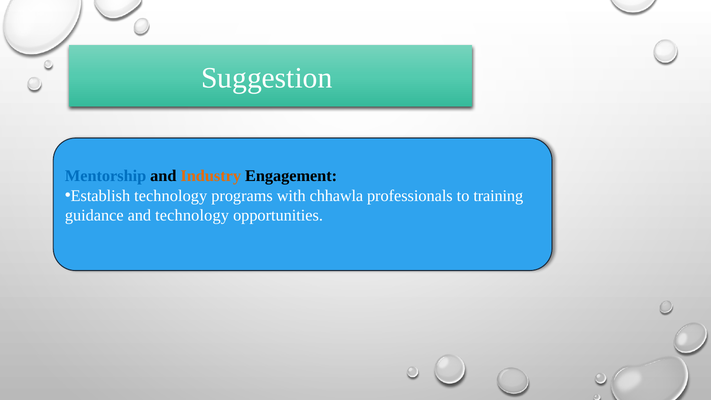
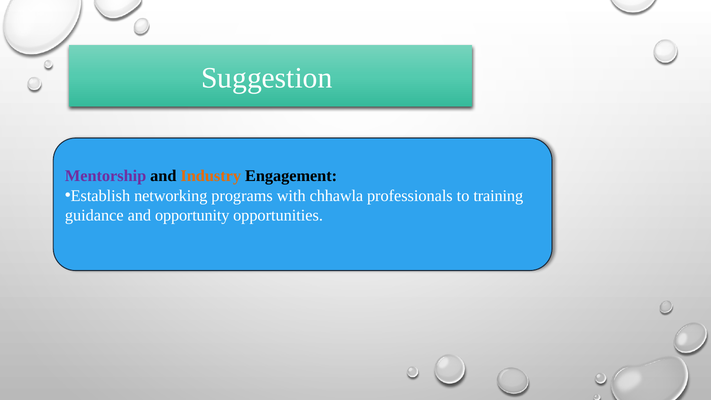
Mentorship colour: blue -> purple
Establish technology: technology -> networking
and technology: technology -> opportunity
